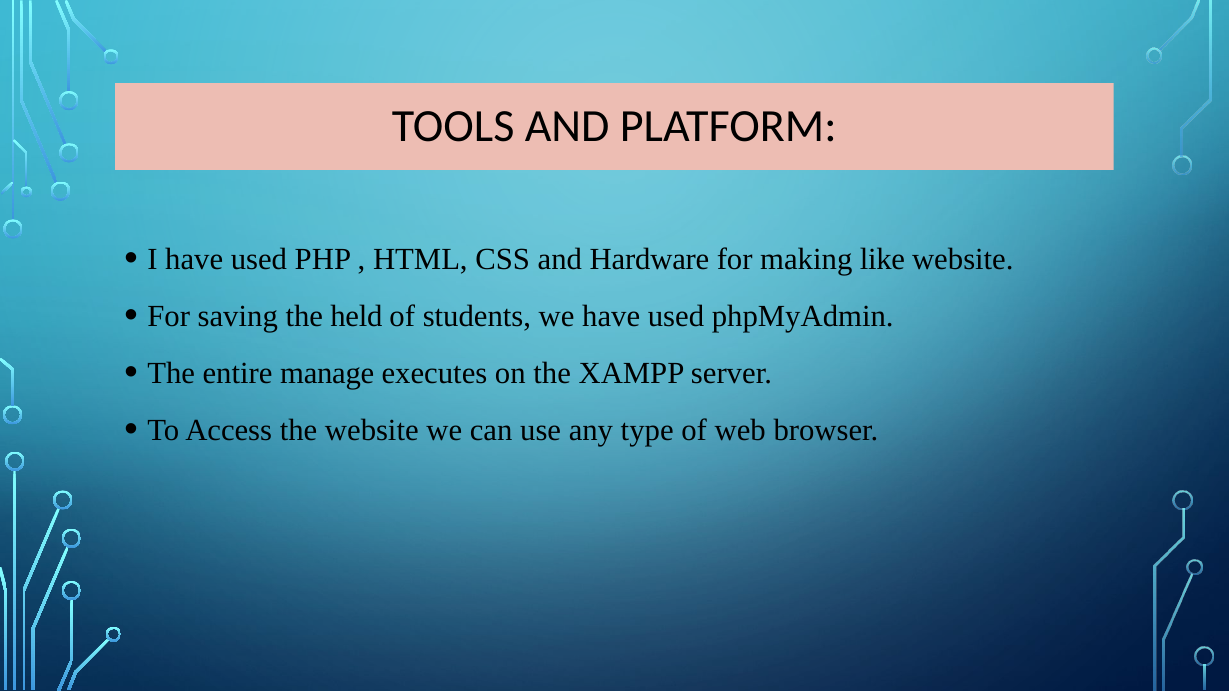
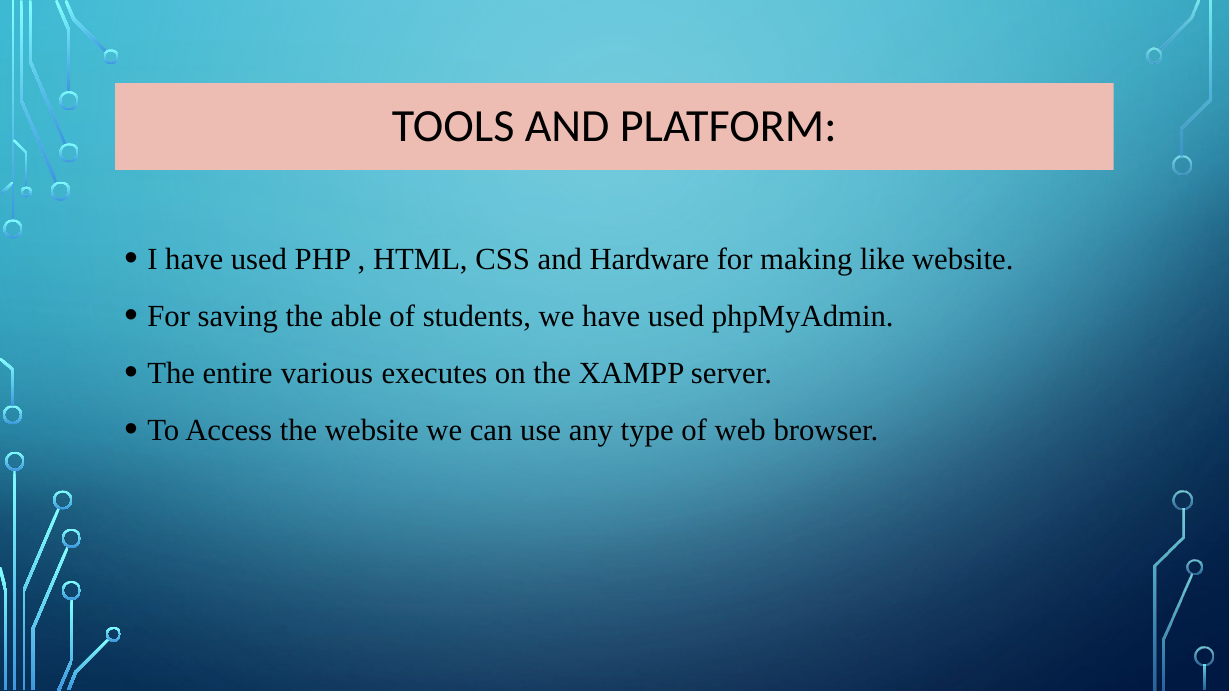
held: held -> able
manage: manage -> various
